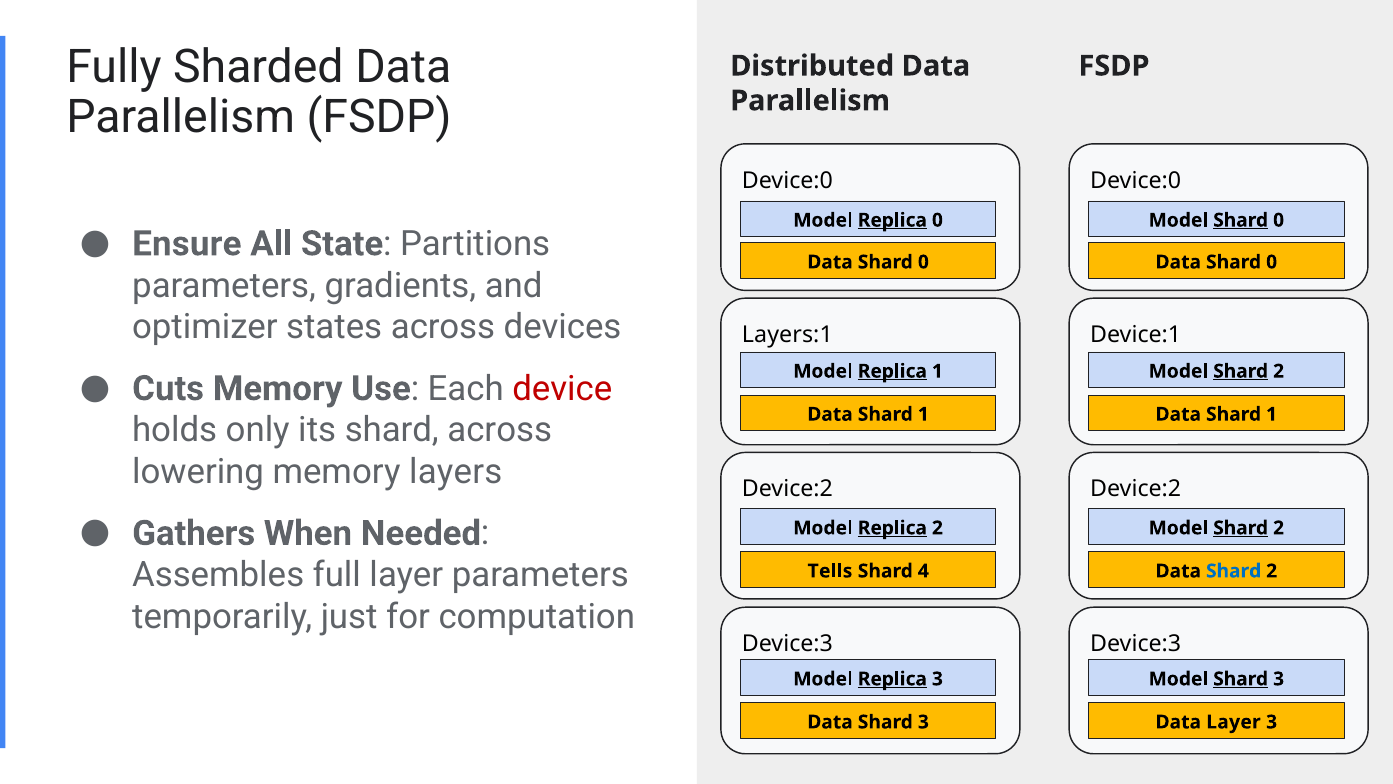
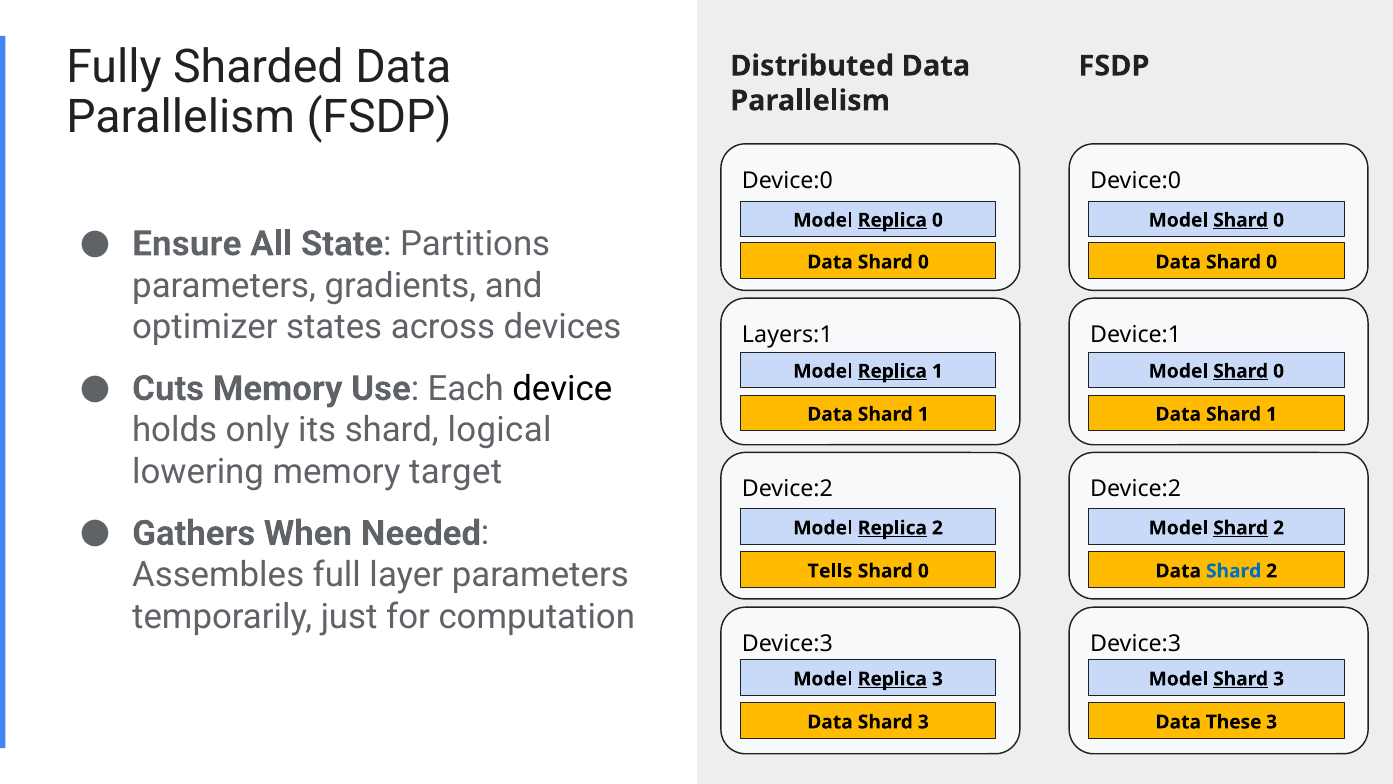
2 at (1279, 371): 2 -> 0
device colour: red -> black
shard across: across -> logical
layers: layers -> target
4 at (923, 571): 4 -> 0
Data Layer: Layer -> These
